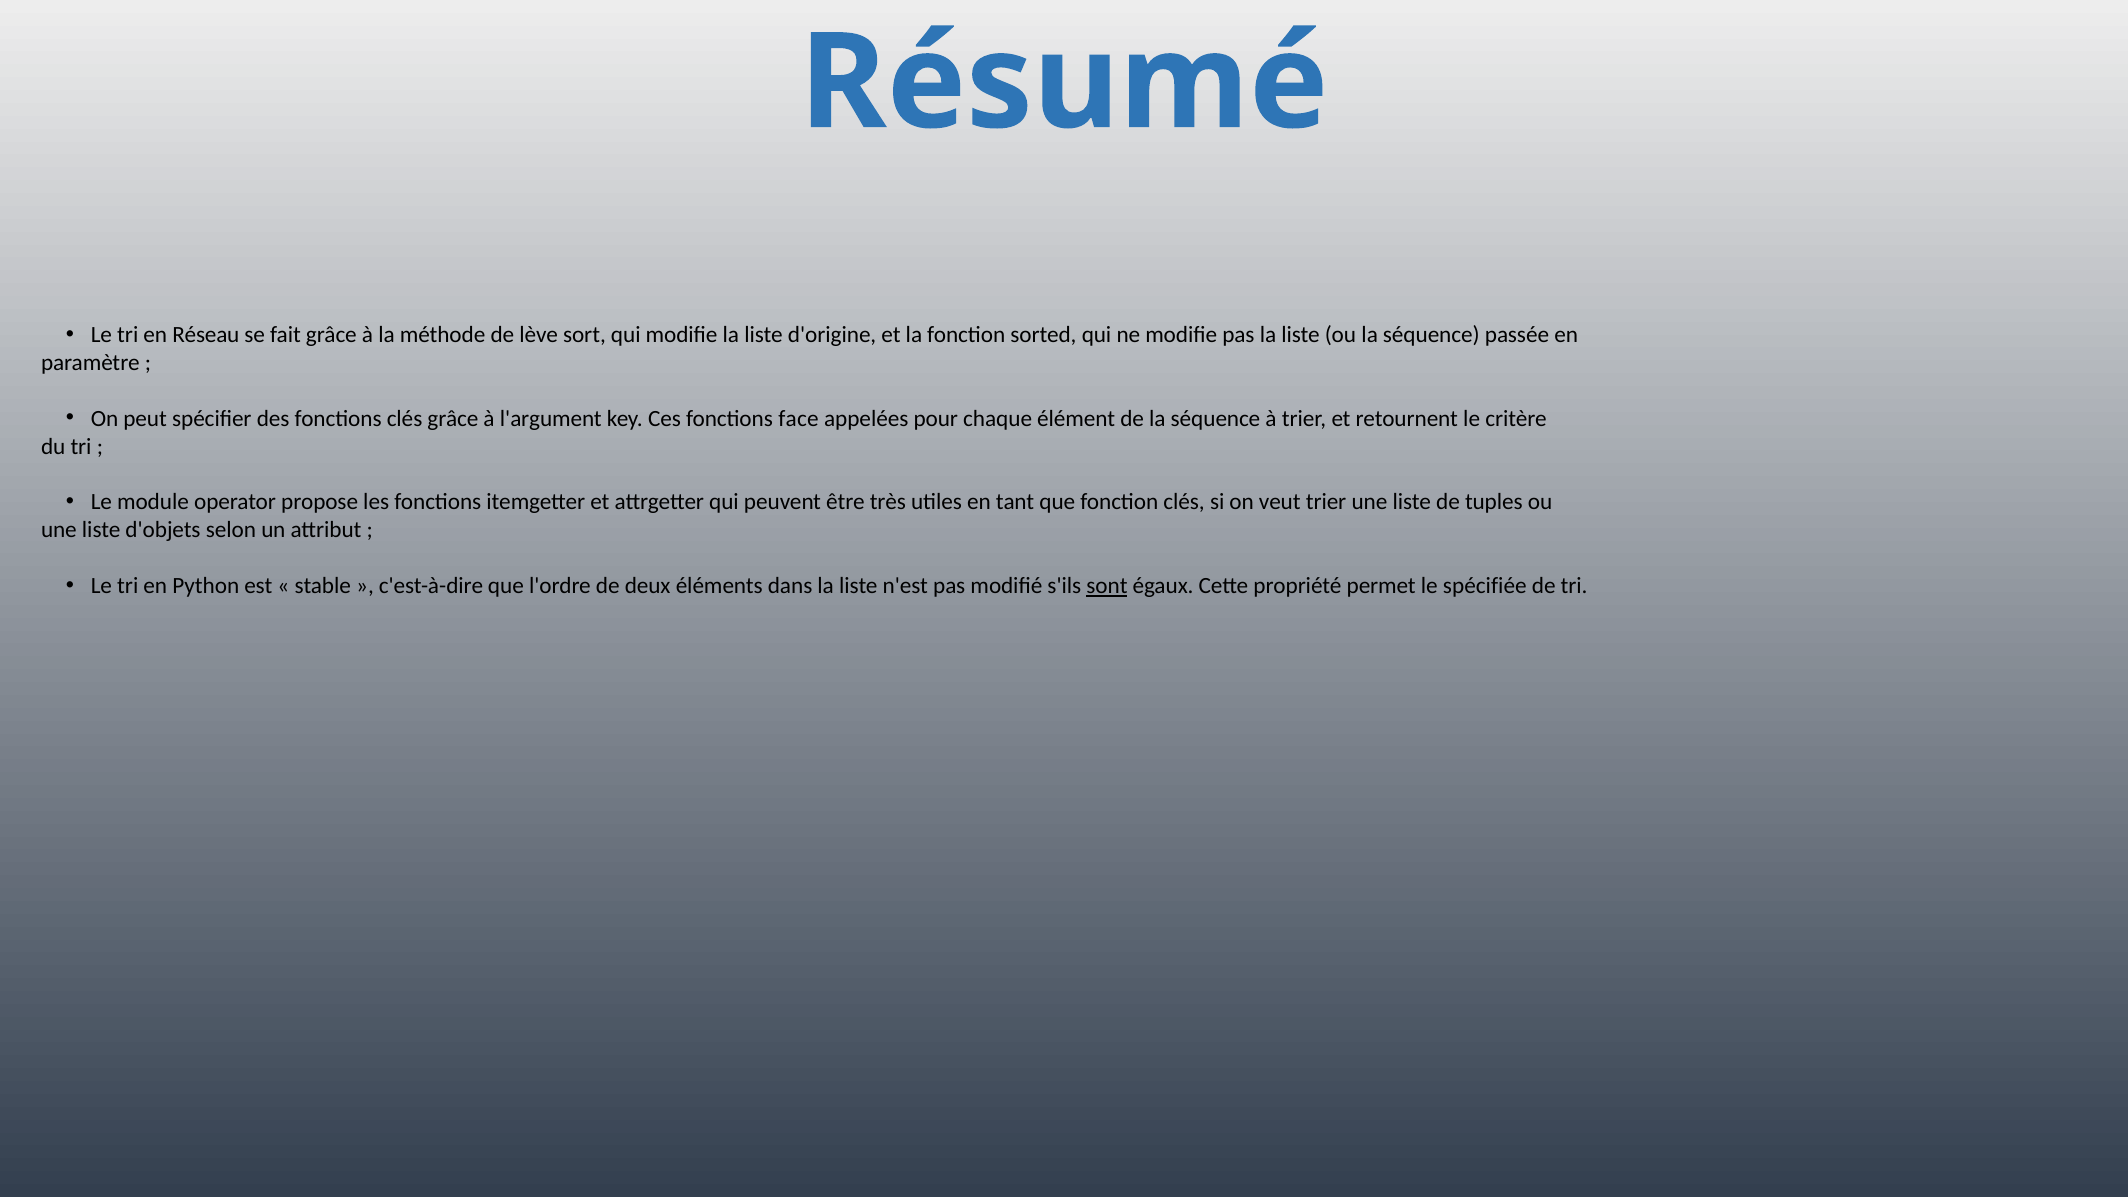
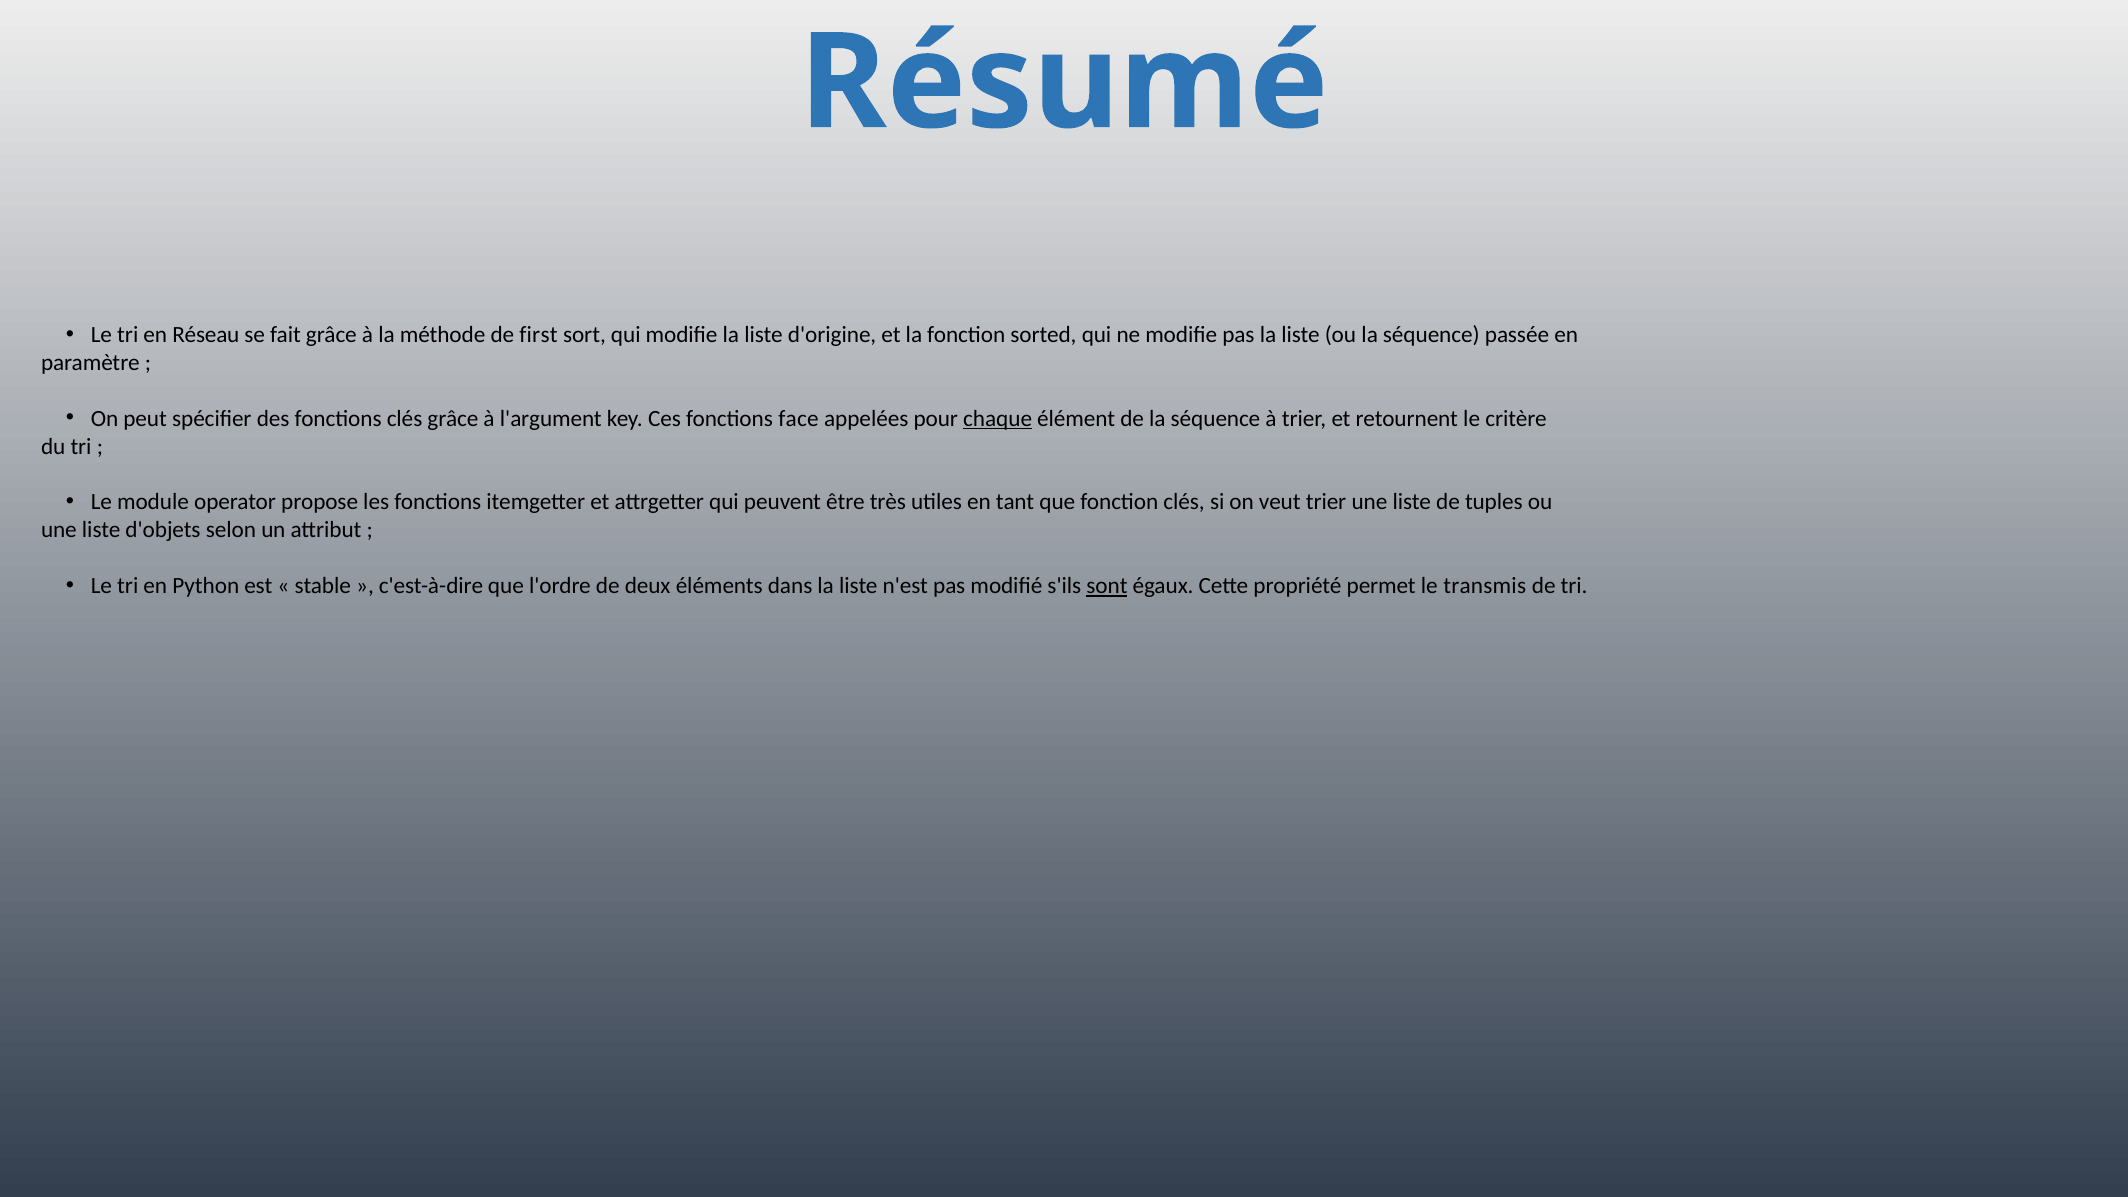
lève: lève -> first
chaque underline: none -> present
spécifiée: spécifiée -> transmis
